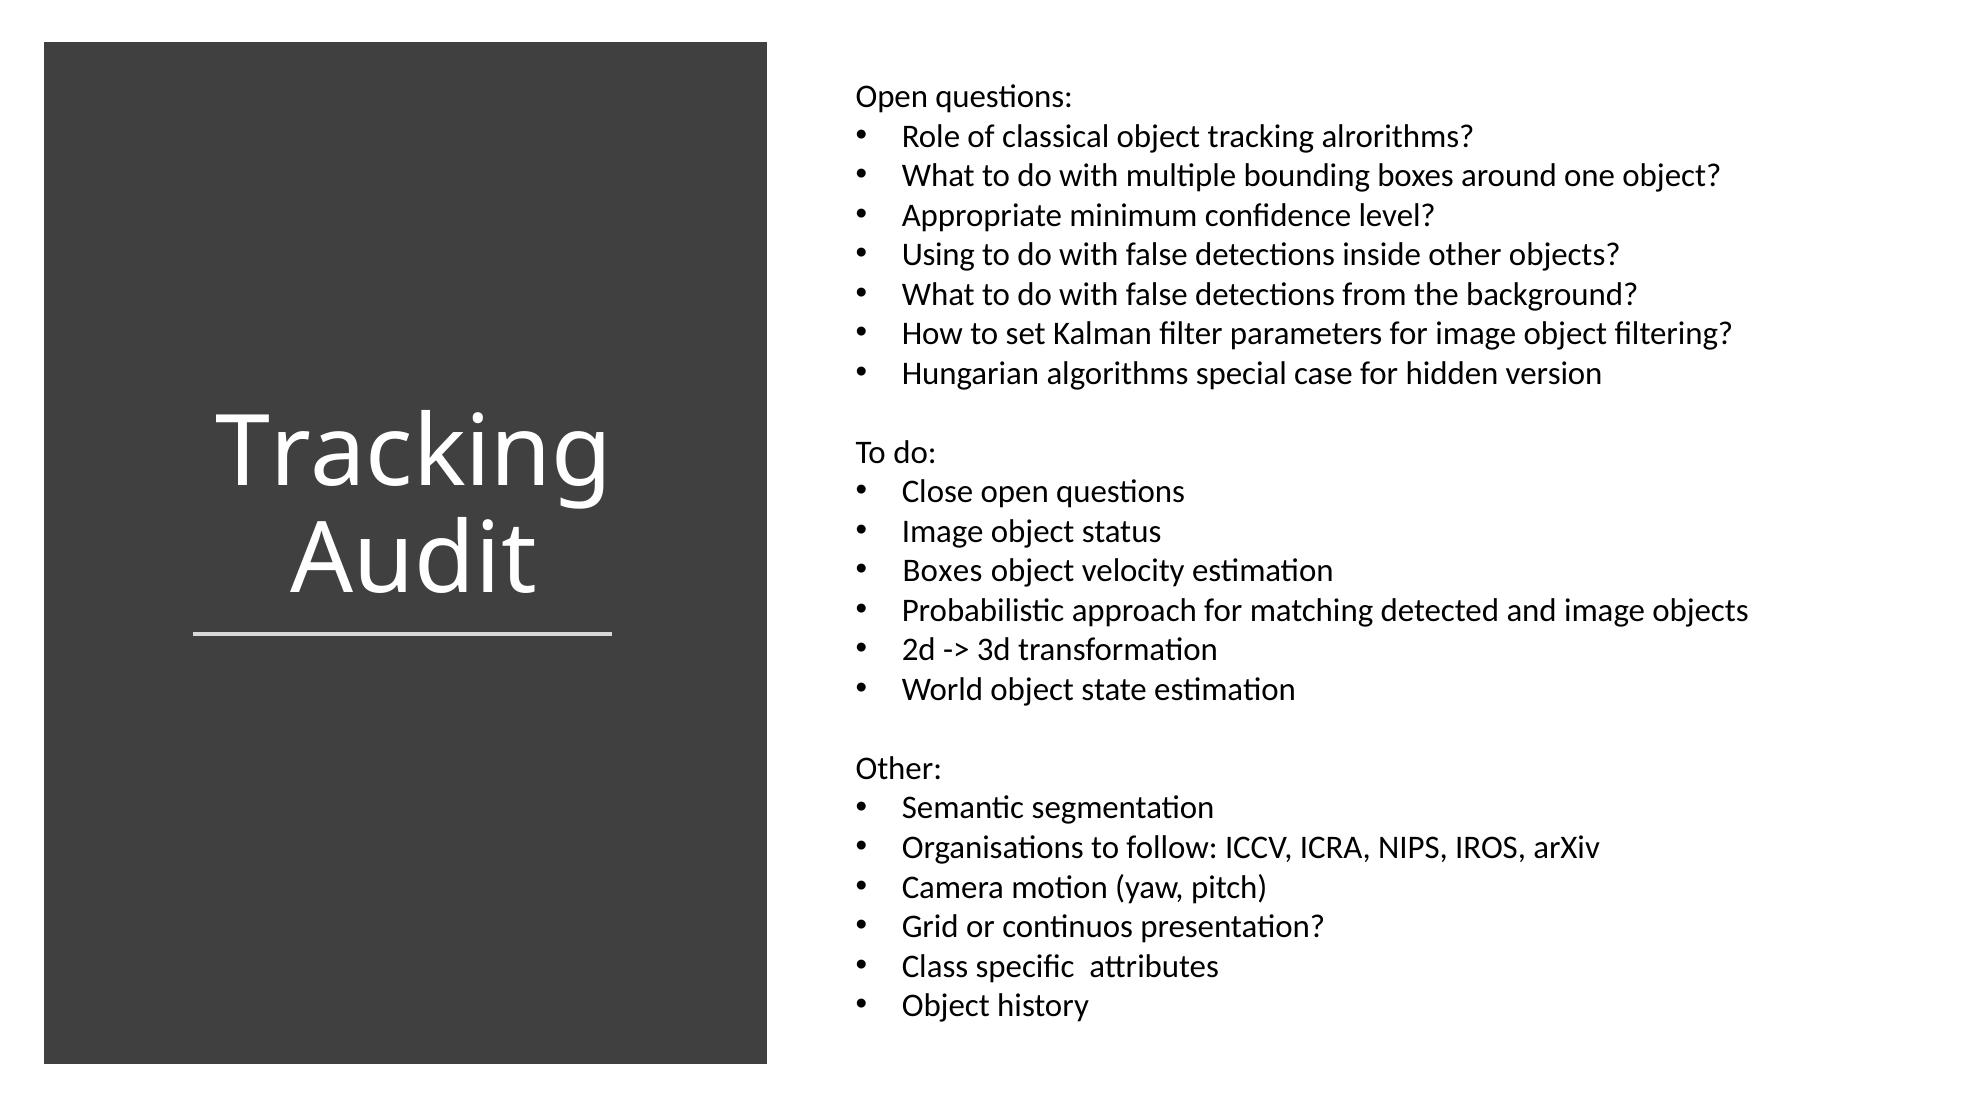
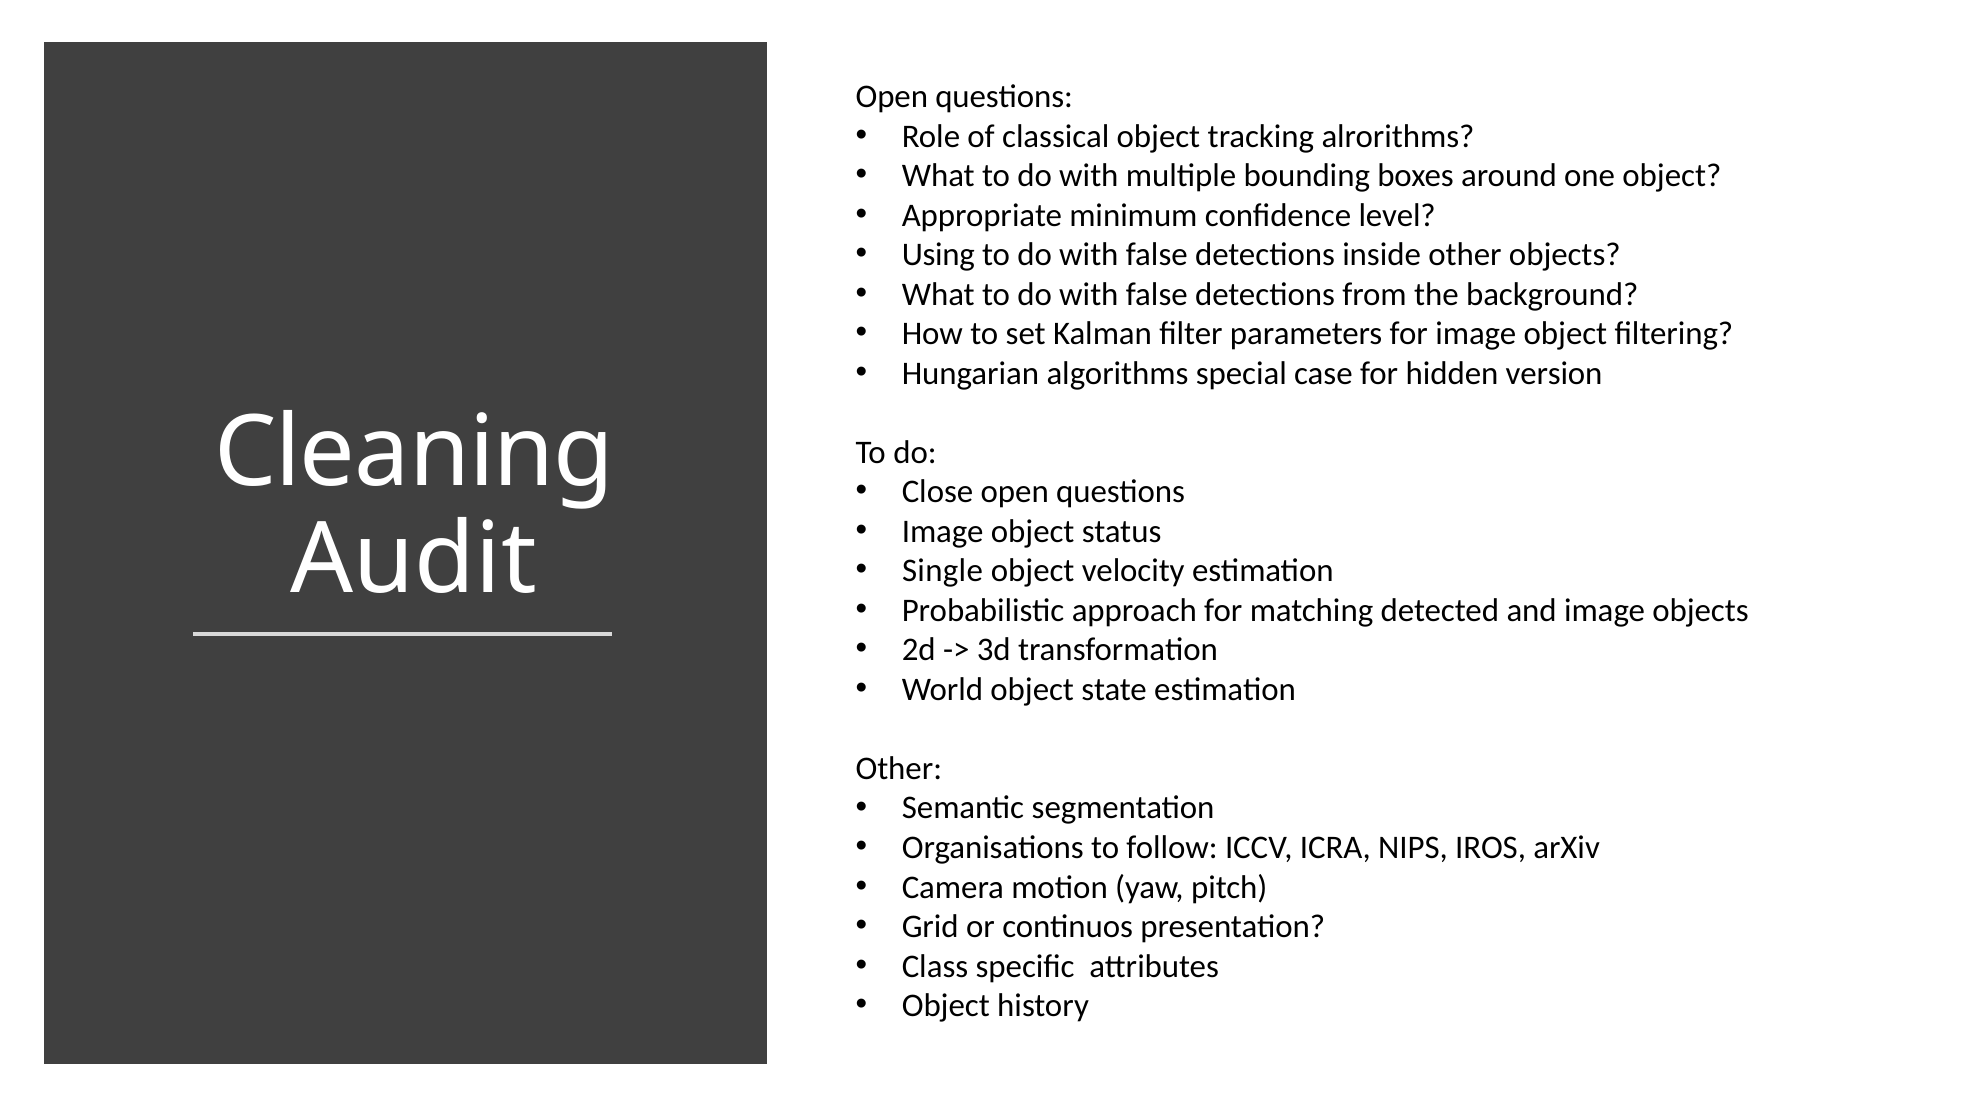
Tracking at (414, 453): Tracking -> Cleaning
Boxes at (943, 571): Boxes -> Single
